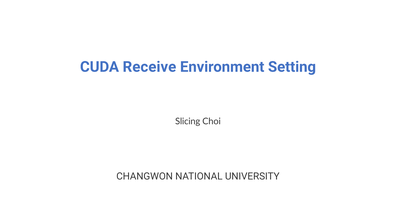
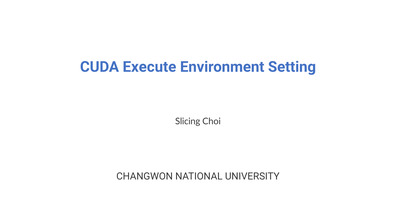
Receive: Receive -> Execute
